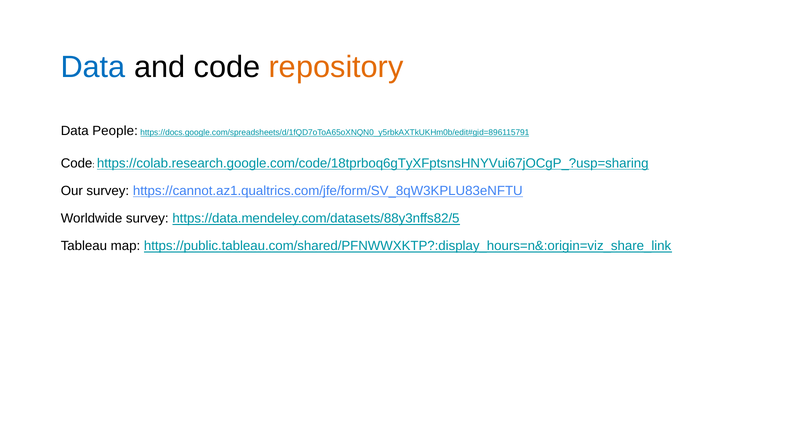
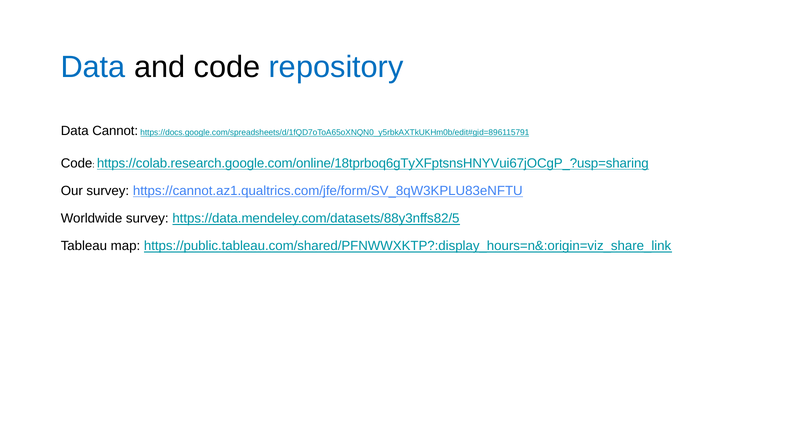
repository colour: orange -> blue
People: People -> Cannot
https://colab.research.google.com/code/18tprboq6gTyXFptsnsHNYVui67jOCgP_?usp=sharing: https://colab.research.google.com/code/18tprboq6gTyXFptsnsHNYVui67jOCgP_?usp=sharing -> https://colab.research.google.com/online/18tprboq6gTyXFptsnsHNYVui67jOCgP_?usp=sharing
